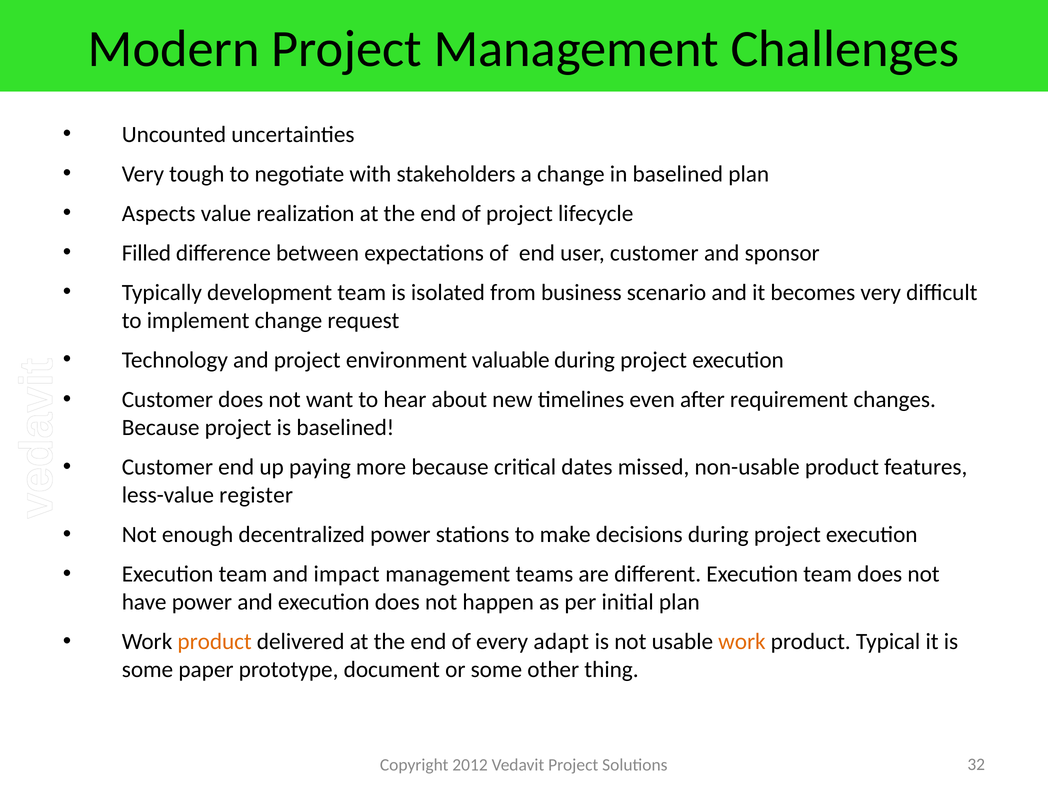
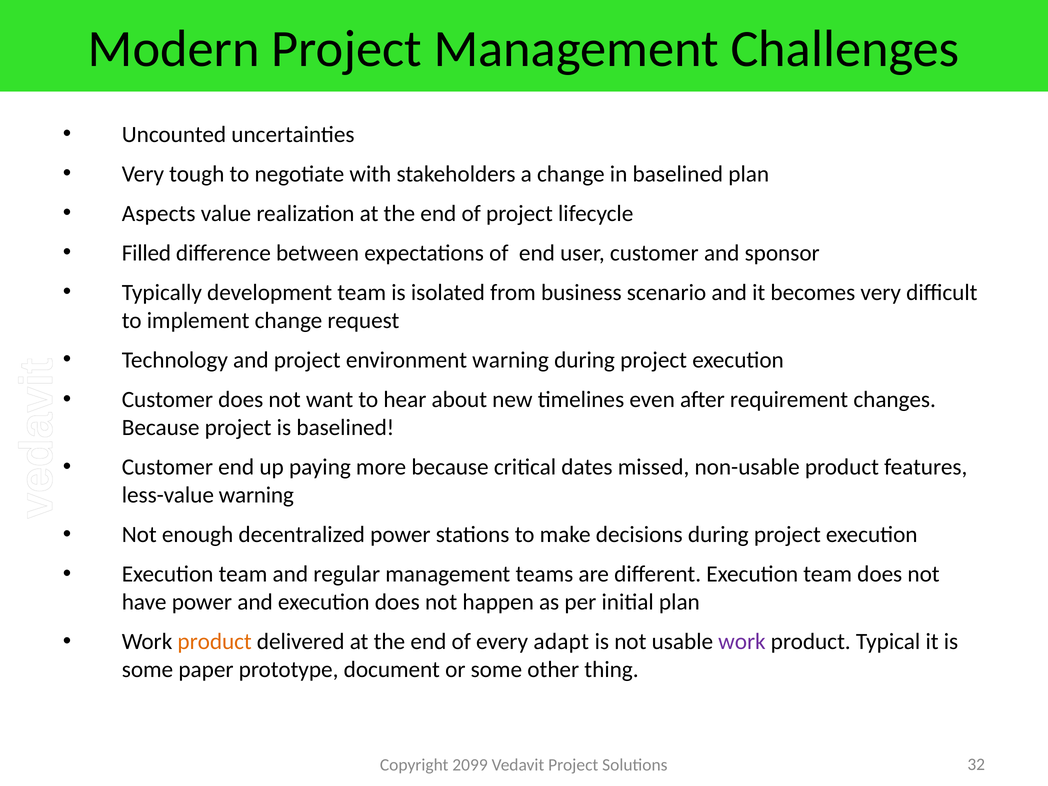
environment valuable: valuable -> warning
less-value register: register -> warning
impact: impact -> regular
work at (742, 642) colour: orange -> purple
2012: 2012 -> 2099
